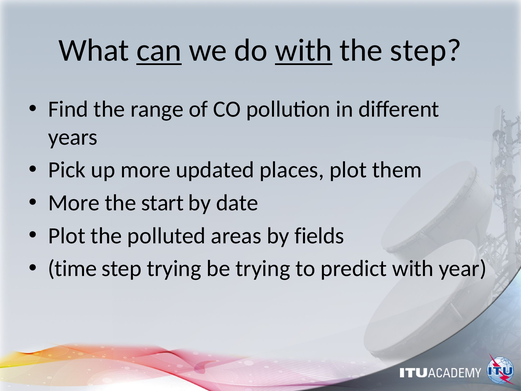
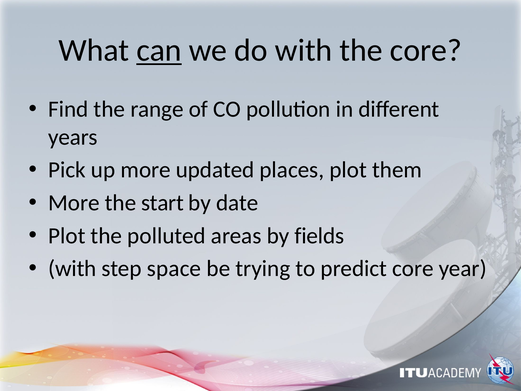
with at (304, 50) underline: present -> none
the step: step -> core
time at (72, 268): time -> with
step trying: trying -> space
predict with: with -> core
